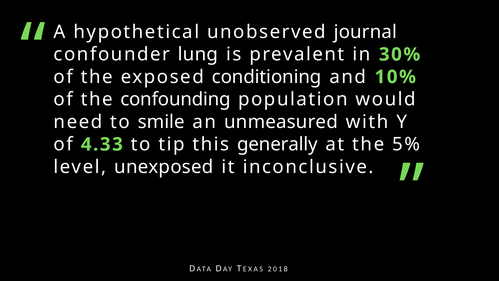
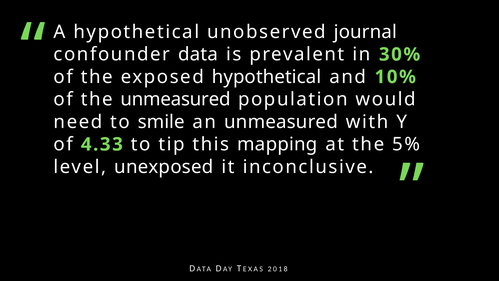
lung: lung -> data
exposed conditioning: conditioning -> hypothetical
the confounding: confounding -> unmeasured
generally: generally -> mapping
